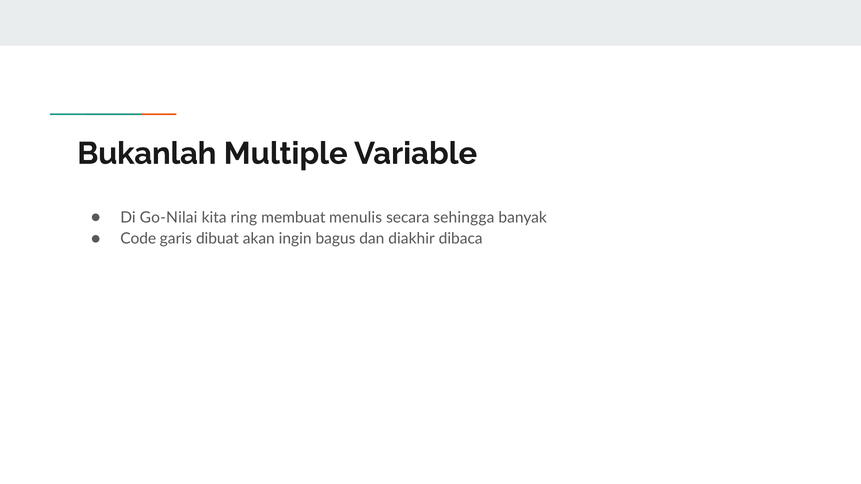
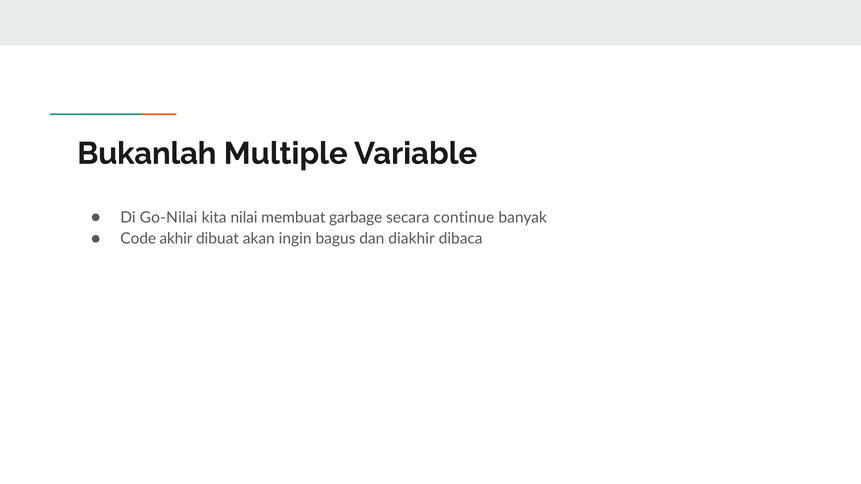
ring: ring -> nilai
menulis: menulis -> garbage
sehingga: sehingga -> continue
garis: garis -> akhir
